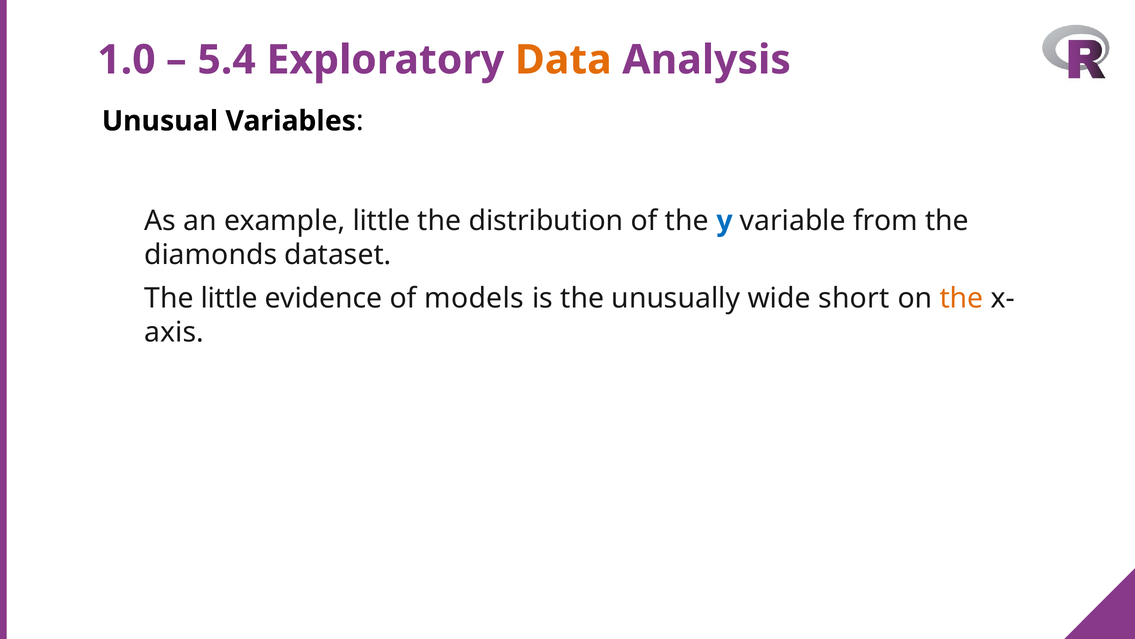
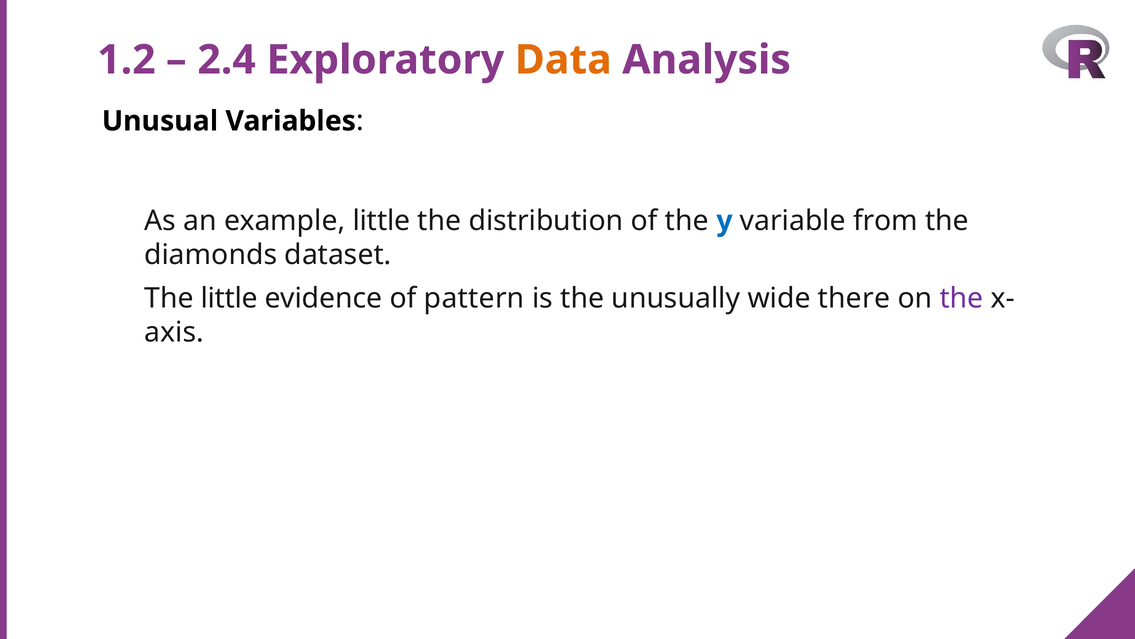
1.0: 1.0 -> 1.2
5.4: 5.4 -> 2.4
models: models -> pattern
short: short -> there
the at (961, 298) colour: orange -> purple
